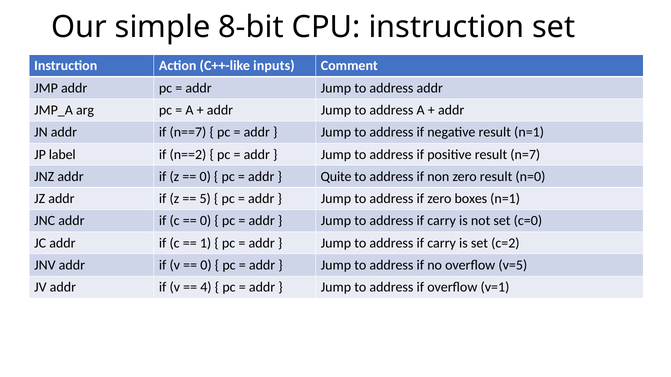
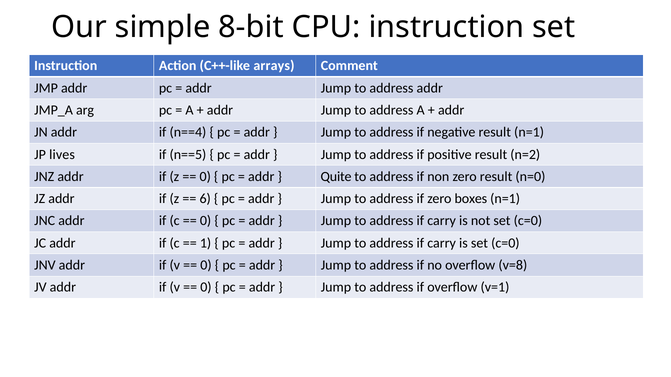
inputs: inputs -> arrays
n==7: n==7 -> n==4
label: label -> lives
n==2: n==2 -> n==5
n=7: n=7 -> n=2
5: 5 -> 6
is set c=2: c=2 -> c=0
v=5: v=5 -> v=8
4 at (206, 288): 4 -> 0
